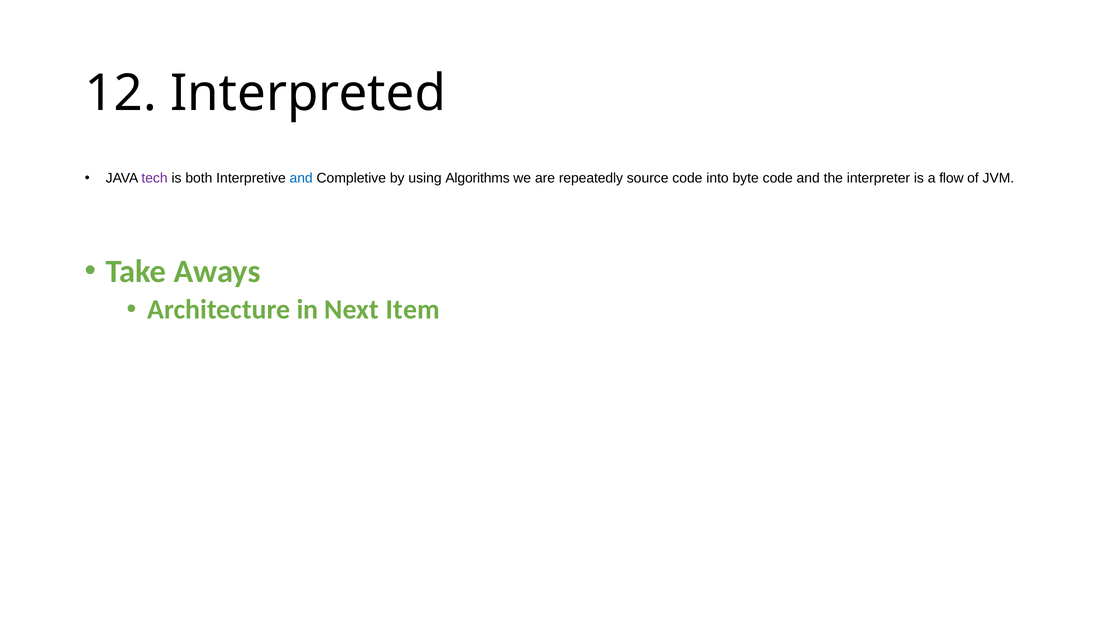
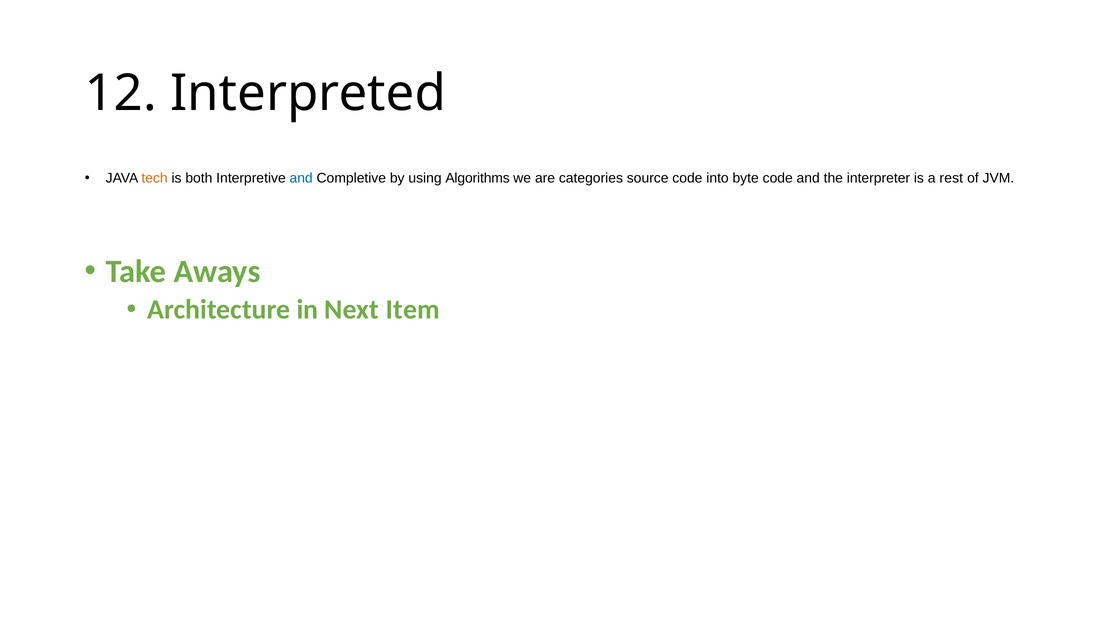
tech colour: purple -> orange
repeatedly: repeatedly -> categories
flow: flow -> rest
